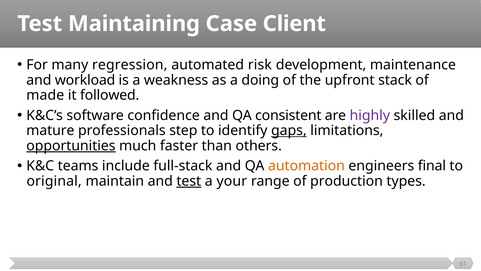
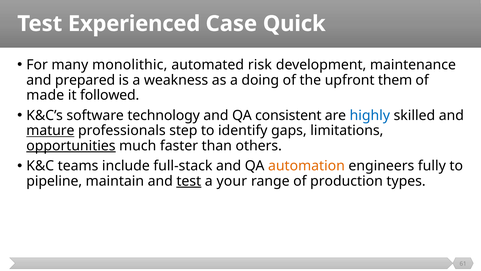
Maintaining: Maintaining -> Experienced
Client: Client -> Quick
regression: regression -> monolithic
workload: workload -> prepared
stack: stack -> them
confidence: confidence -> technology
highly colour: purple -> blue
mature underline: none -> present
gaps underline: present -> none
final: final -> fully
original: original -> pipeline
